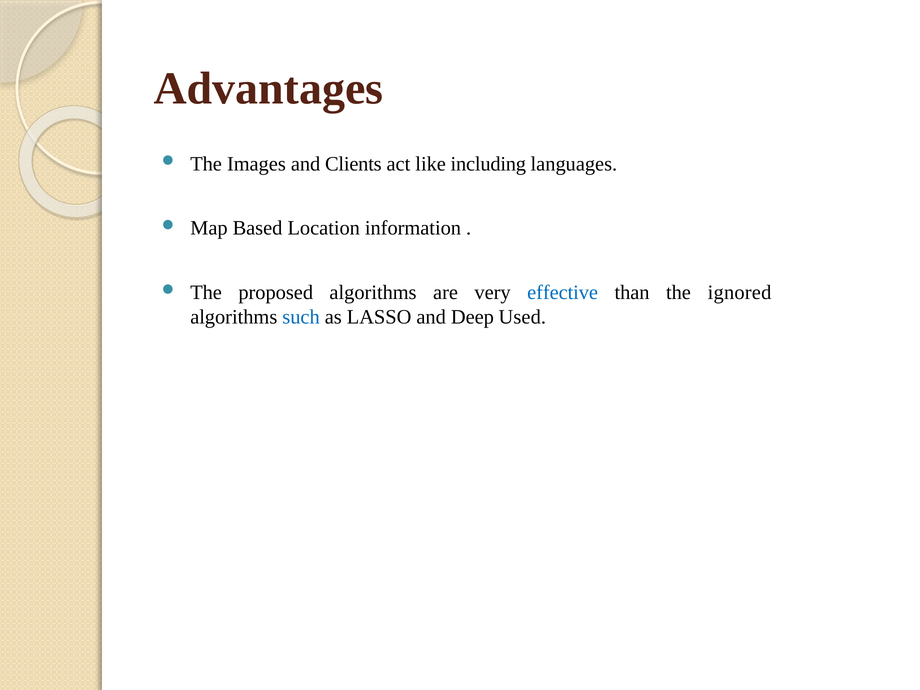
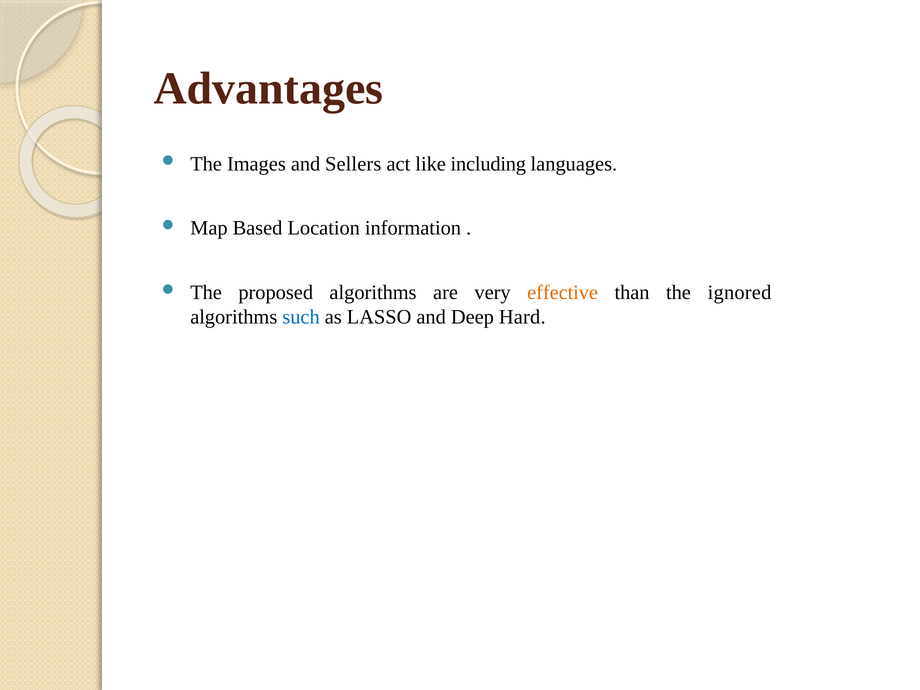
Clients: Clients -> Sellers
effective colour: blue -> orange
Used: Used -> Hard
